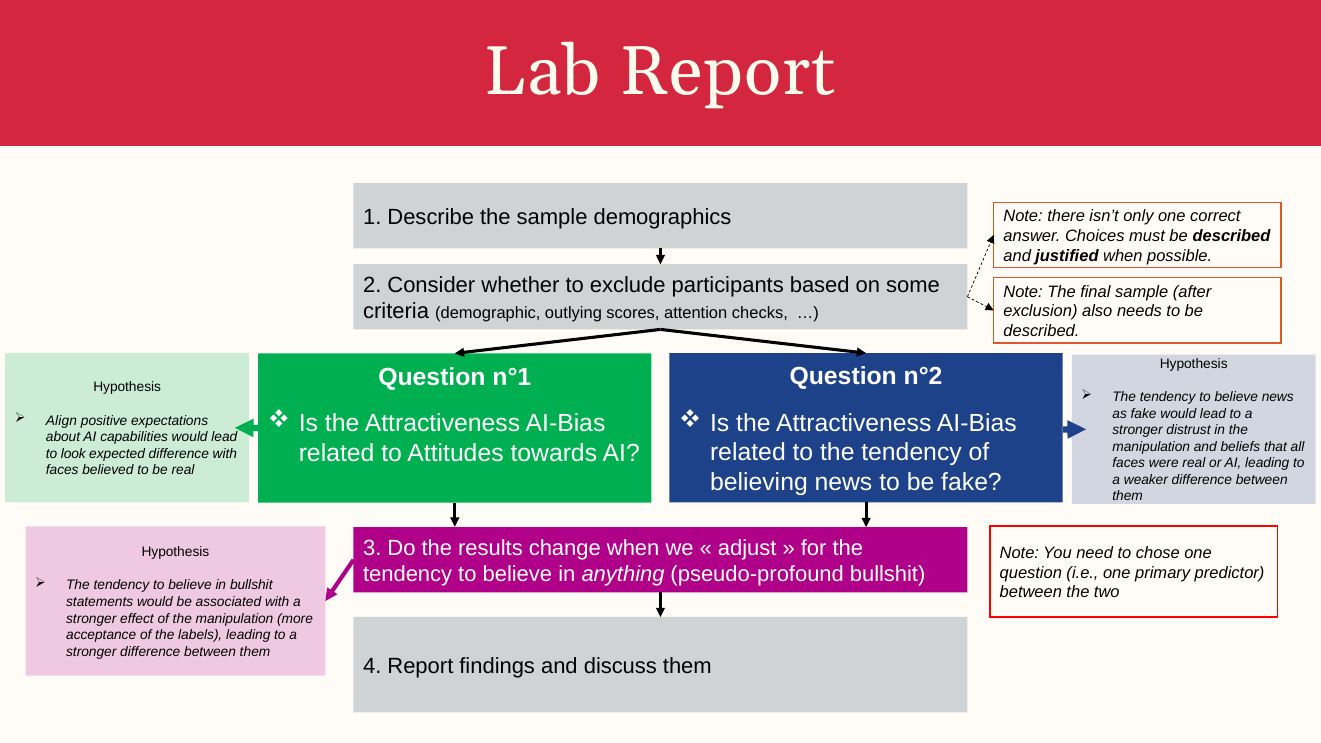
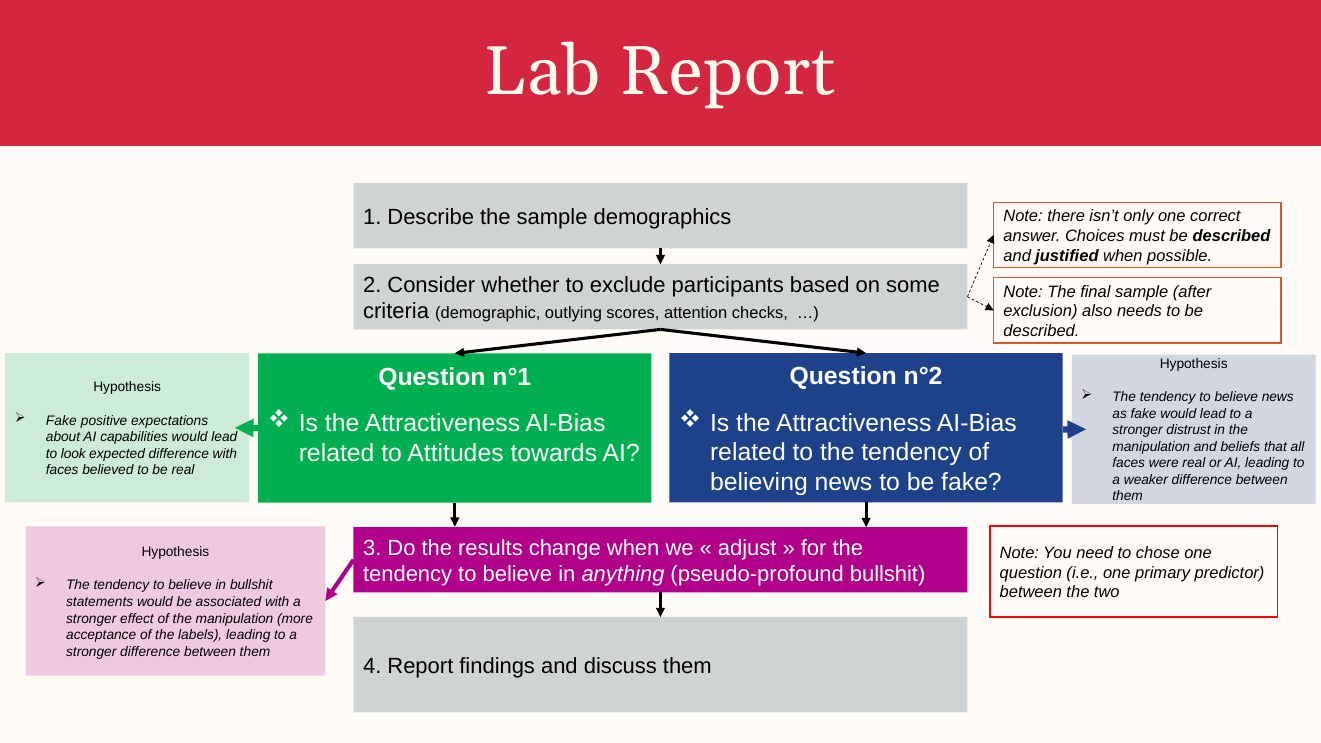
Align at (61, 420): Align -> Fake
